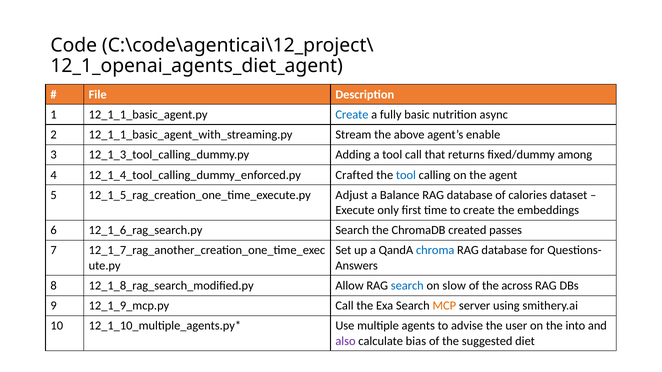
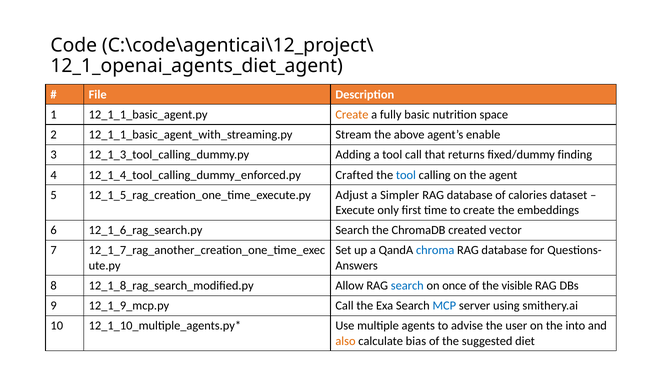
Create at (352, 115) colour: blue -> orange
async: async -> space
among: among -> finding
Balance: Balance -> Simpler
passes: passes -> vector
slow: slow -> once
across: across -> visible
MCP colour: orange -> blue
also colour: purple -> orange
